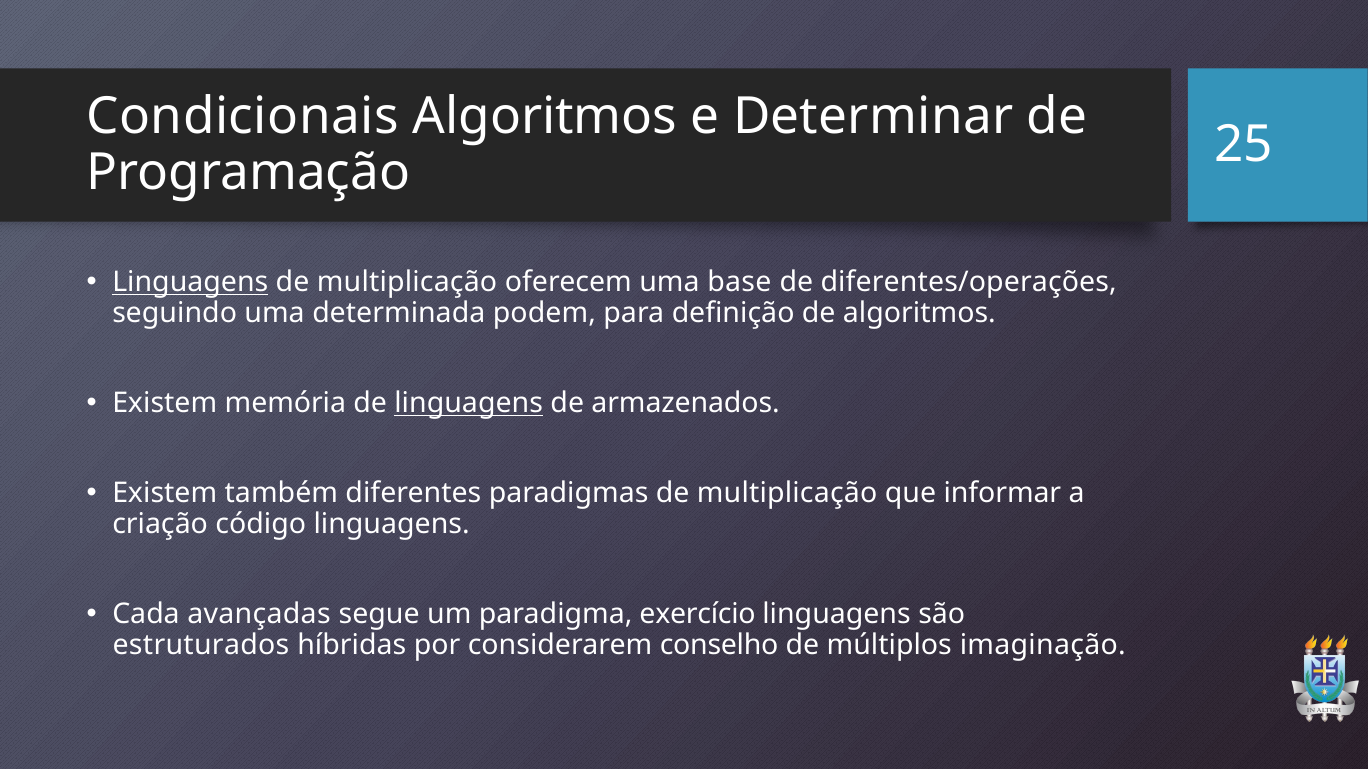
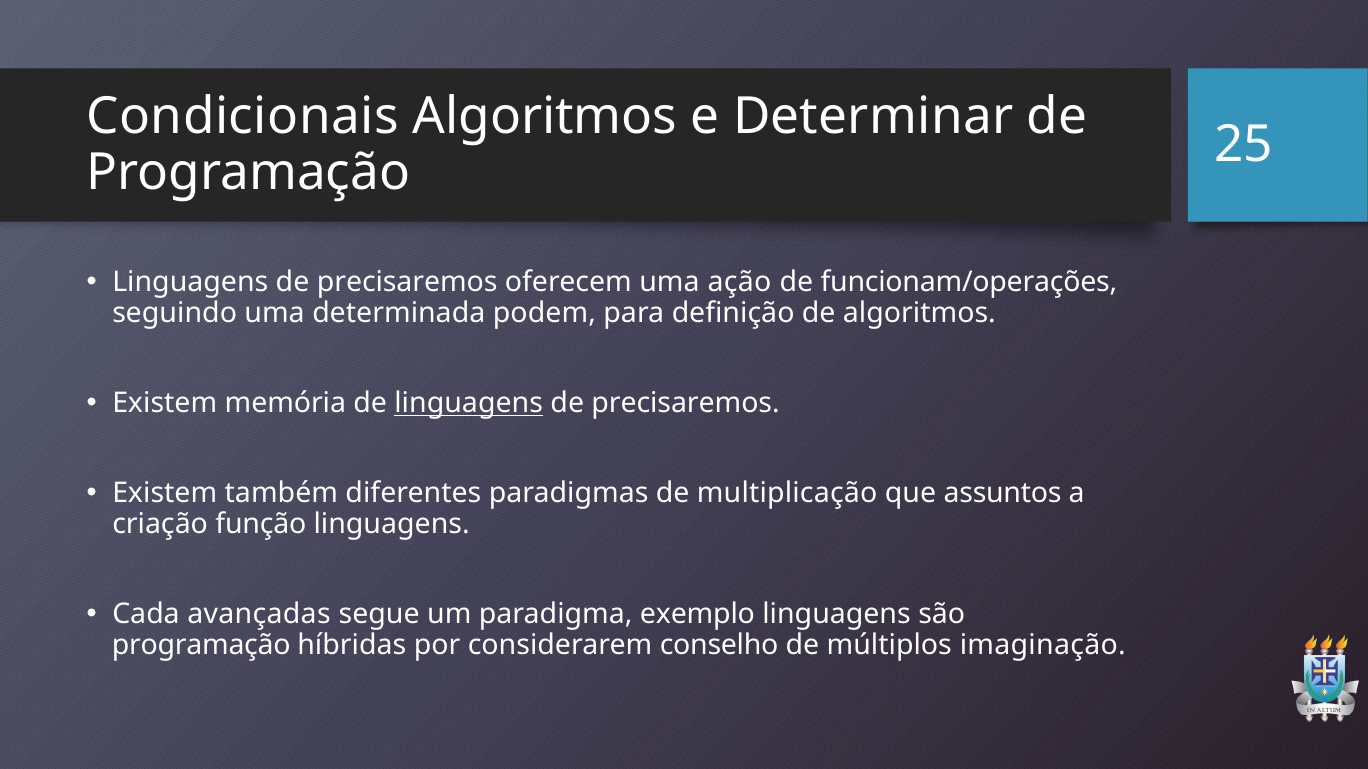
Linguagens at (190, 283) underline: present -> none
multiplicação at (407, 283): multiplicação -> precisaremos
base: base -> ação
diferentes/operações: diferentes/operações -> funcionam/operações
armazenados at (686, 403): armazenados -> precisaremos
informar: informar -> assuntos
código: código -> função
exercício: exercício -> exemplo
estruturados at (201, 645): estruturados -> programação
